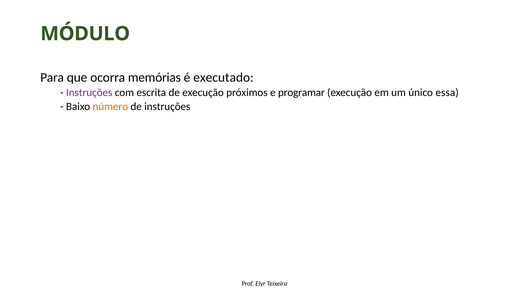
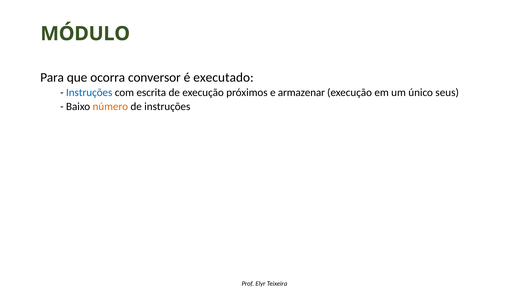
memórias: memórias -> conversor
Instruções at (89, 93) colour: purple -> blue
programar: programar -> armazenar
essa: essa -> seus
